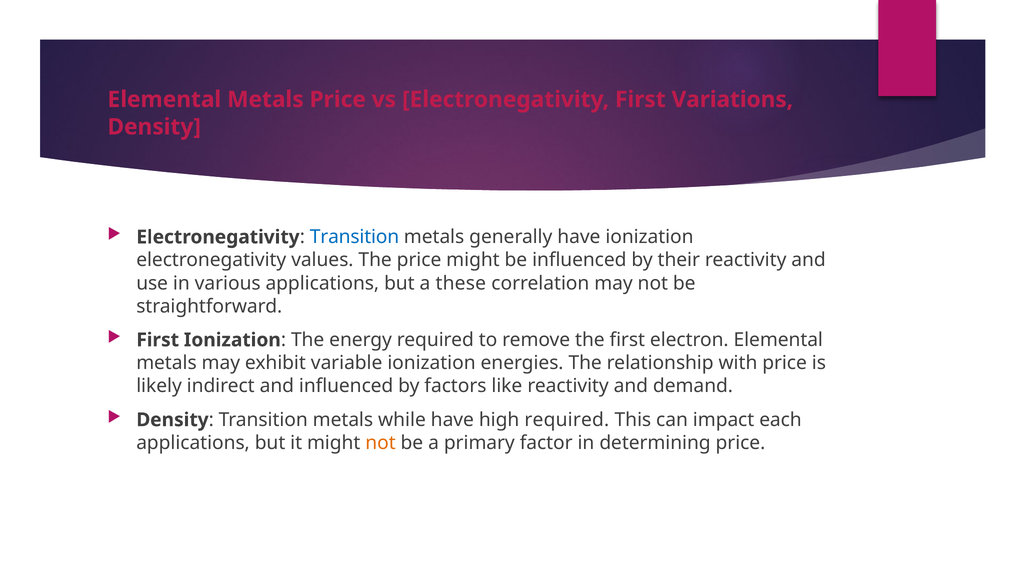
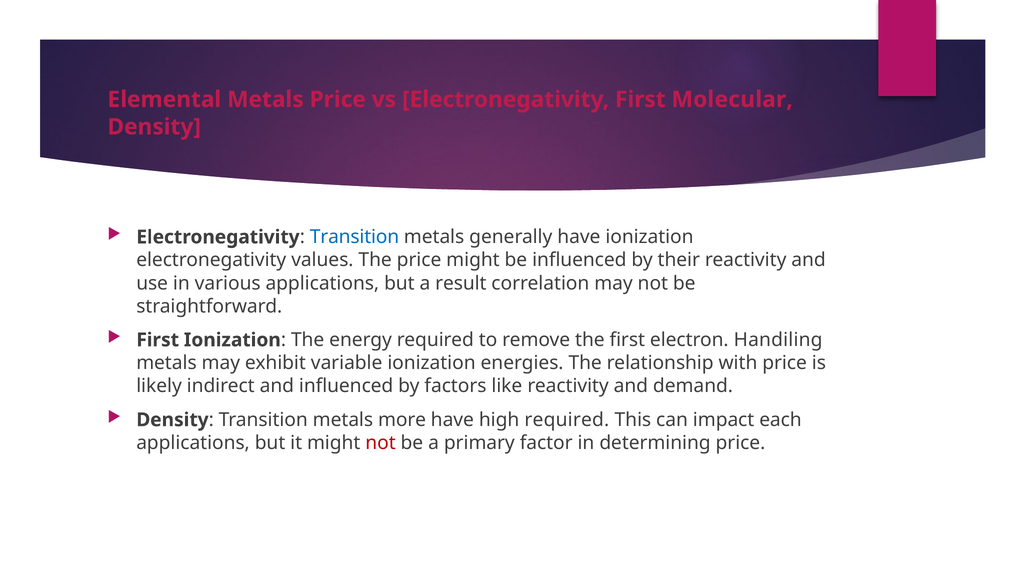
Variations: Variations -> Molecular
these: these -> result
electron Elemental: Elemental -> Handiling
while: while -> more
not at (381, 443) colour: orange -> red
